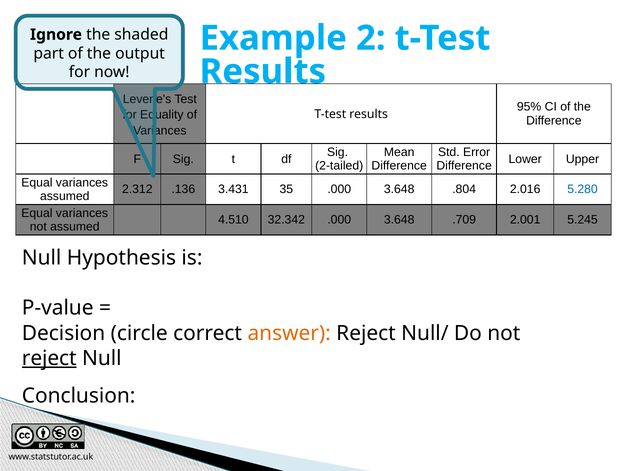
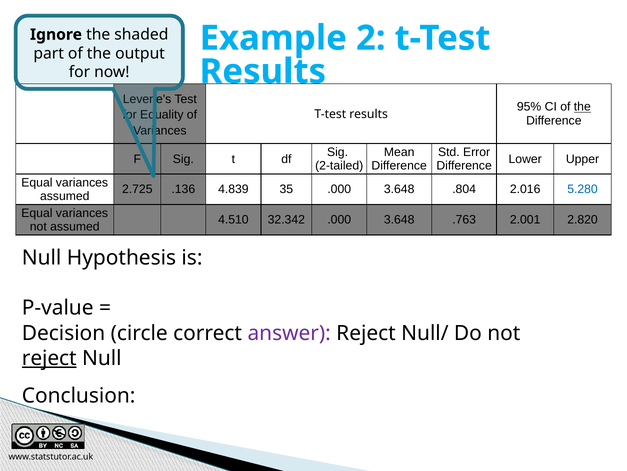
the at (582, 107) underline: none -> present
2.312: 2.312 -> 2.725
3.431: 3.431 -> 4.839
.709: .709 -> .763
5.245: 5.245 -> 2.820
answer colour: orange -> purple
